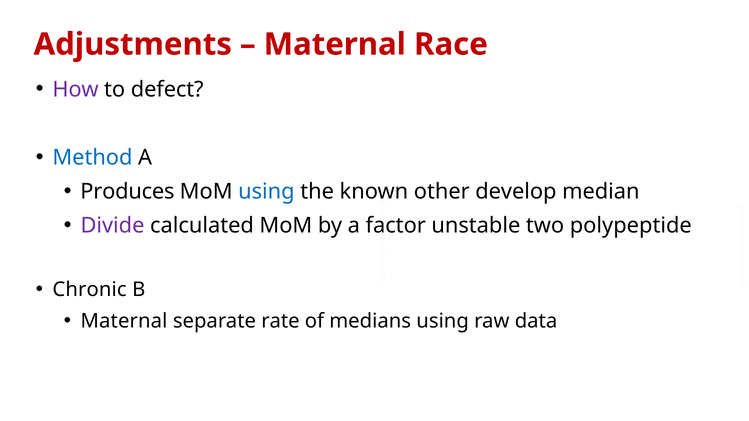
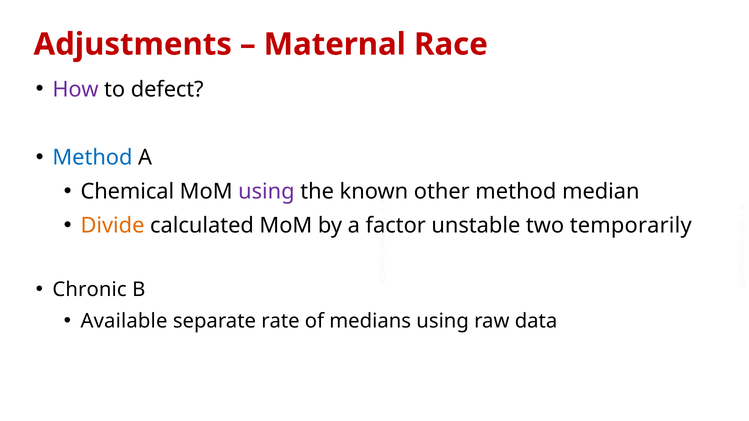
Produces: Produces -> Chemical
using at (266, 192) colour: blue -> purple
other develop: develop -> method
Divide colour: purple -> orange
polypeptide: polypeptide -> temporarily
Maternal at (124, 322): Maternal -> Available
